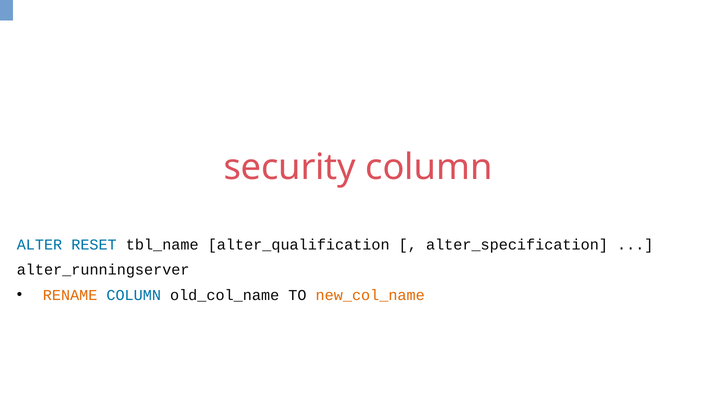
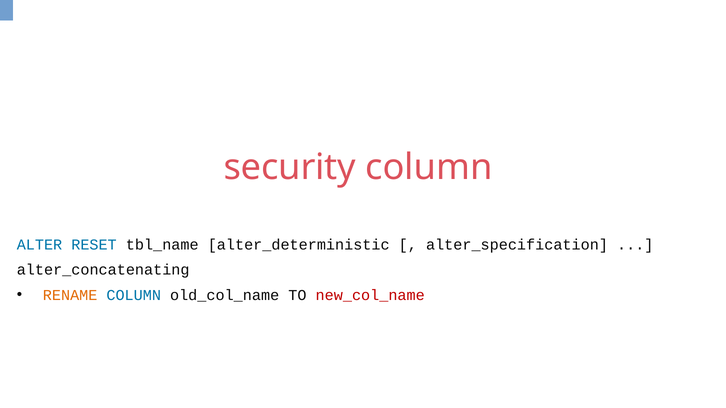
alter_qualification: alter_qualification -> alter_deterministic
alter_runningserver: alter_runningserver -> alter_concatenating
new_col_name colour: orange -> red
